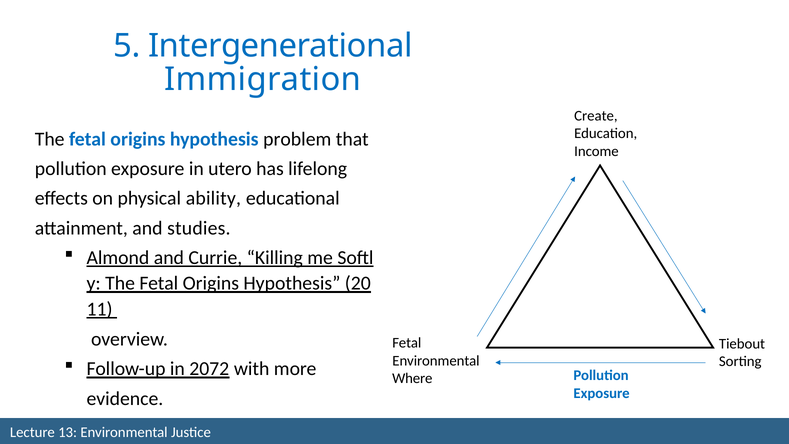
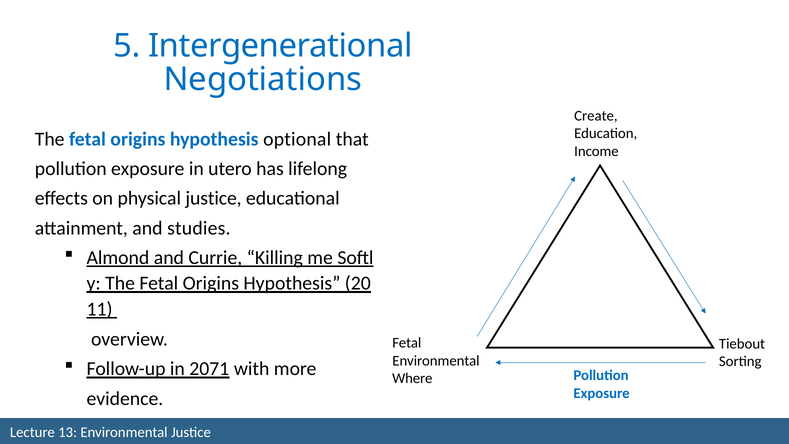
Immigration: Immigration -> Negotiations
problem: problem -> optional
physical ability: ability -> justice
2072: 2072 -> 2071
